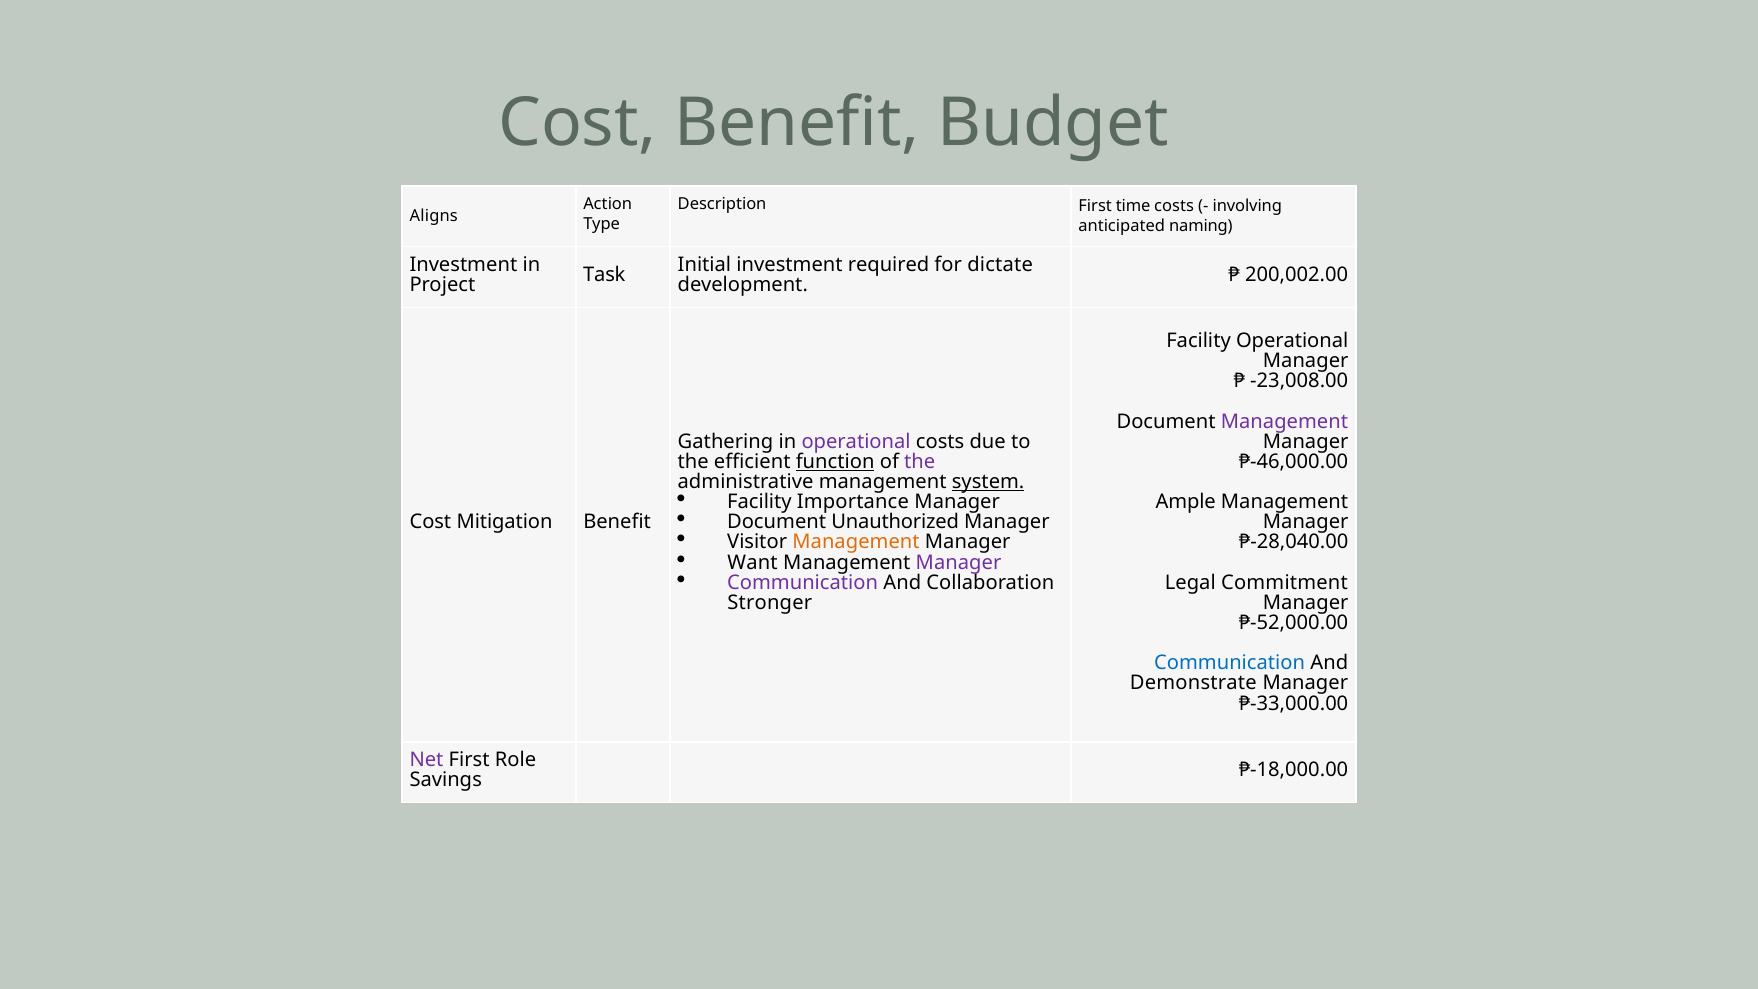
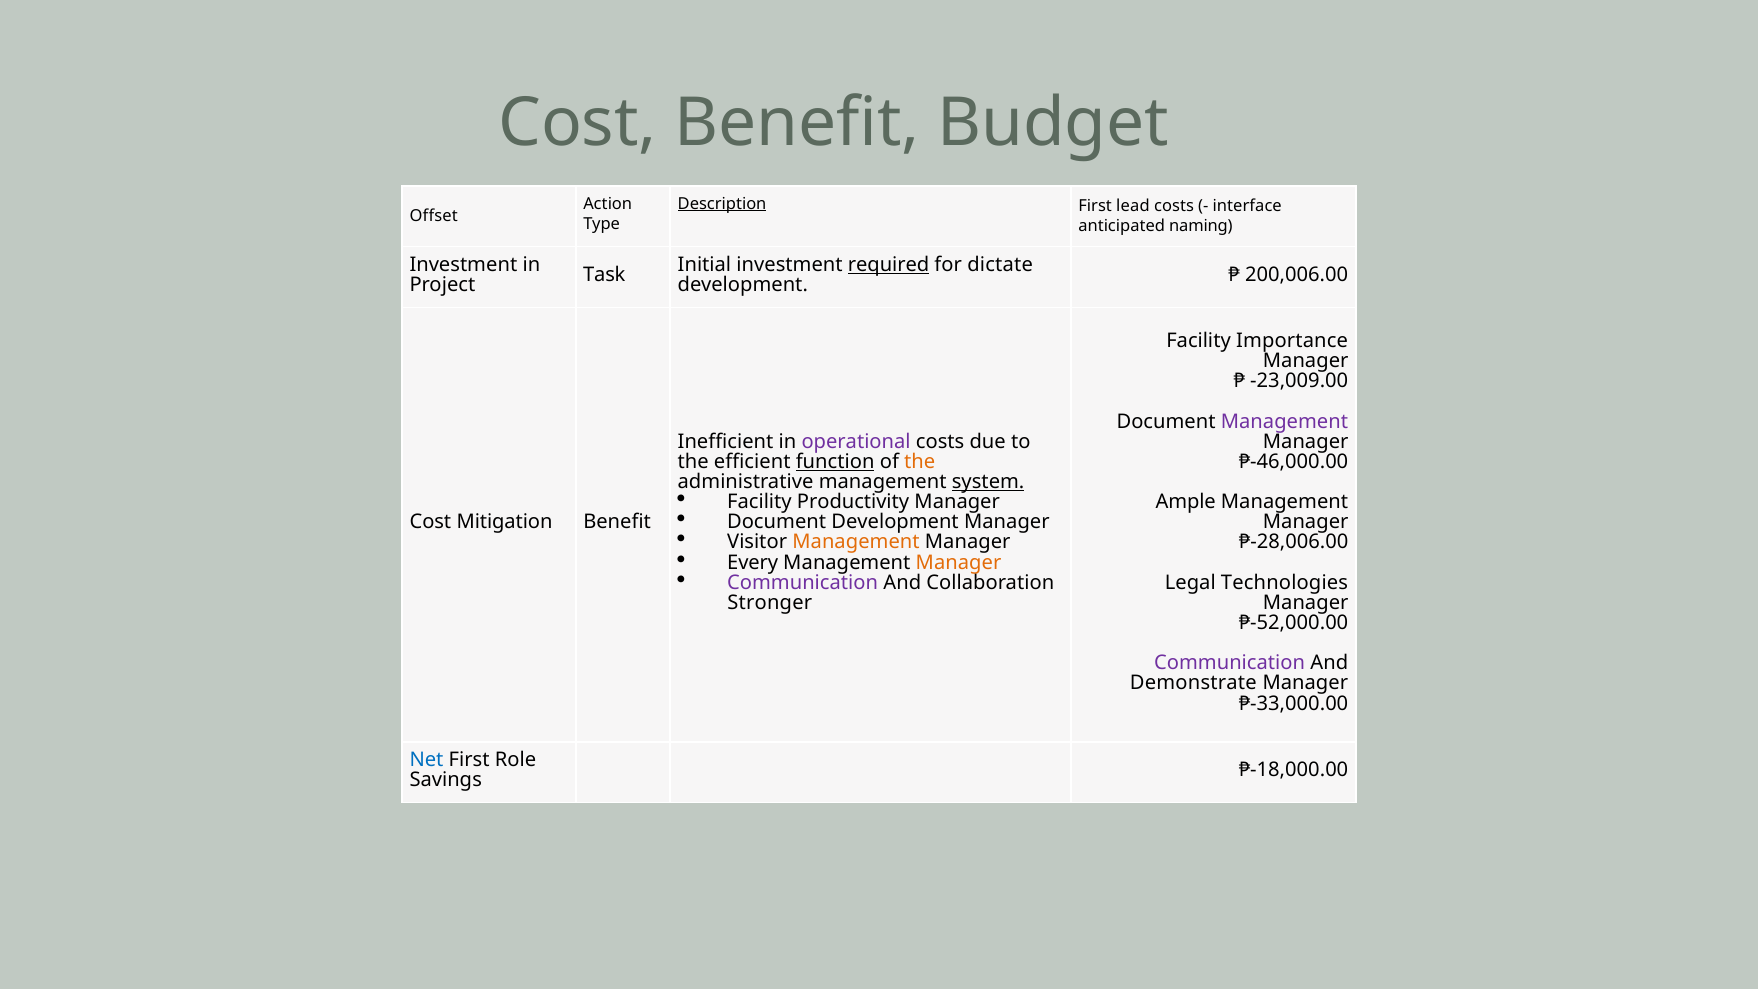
Description underline: none -> present
time: time -> lead
involving: involving -> interface
Aligns: Aligns -> Offset
required underline: none -> present
200,002.00: 200,002.00 -> 200,006.00
Facility Operational: Operational -> Importance
-23,008.00: -23,008.00 -> -23,009.00
Gathering: Gathering -> Inefficient
the at (920, 462) colour: purple -> orange
Importance: Importance -> Productivity
Document Unauthorized: Unauthorized -> Development
₱-28,040.00: ₱-28,040.00 -> ₱-28,006.00
Want: Want -> Every
Manager at (959, 562) colour: purple -> orange
Commitment: Commitment -> Technologies
Communication at (1230, 663) colour: blue -> purple
Net colour: purple -> blue
